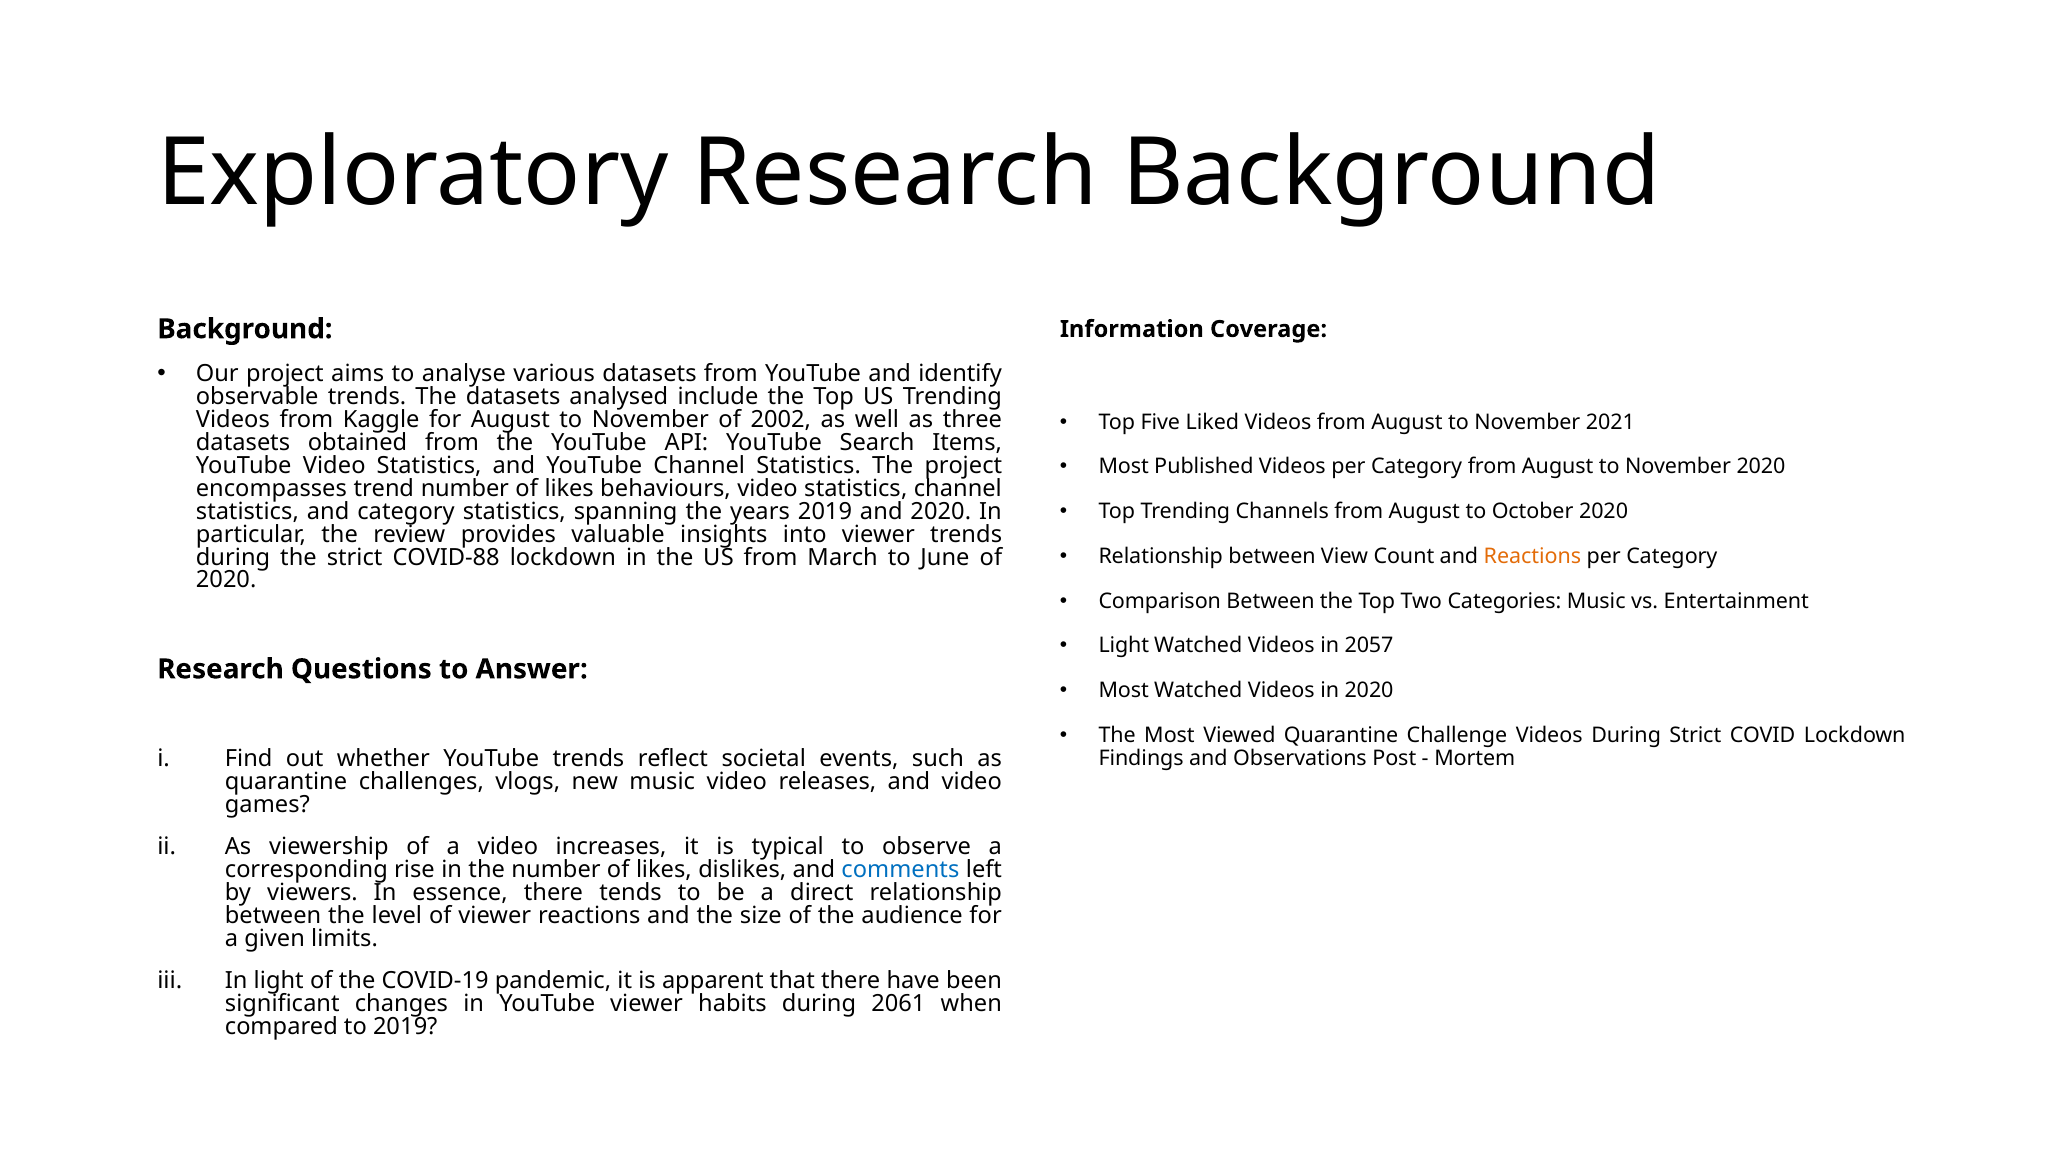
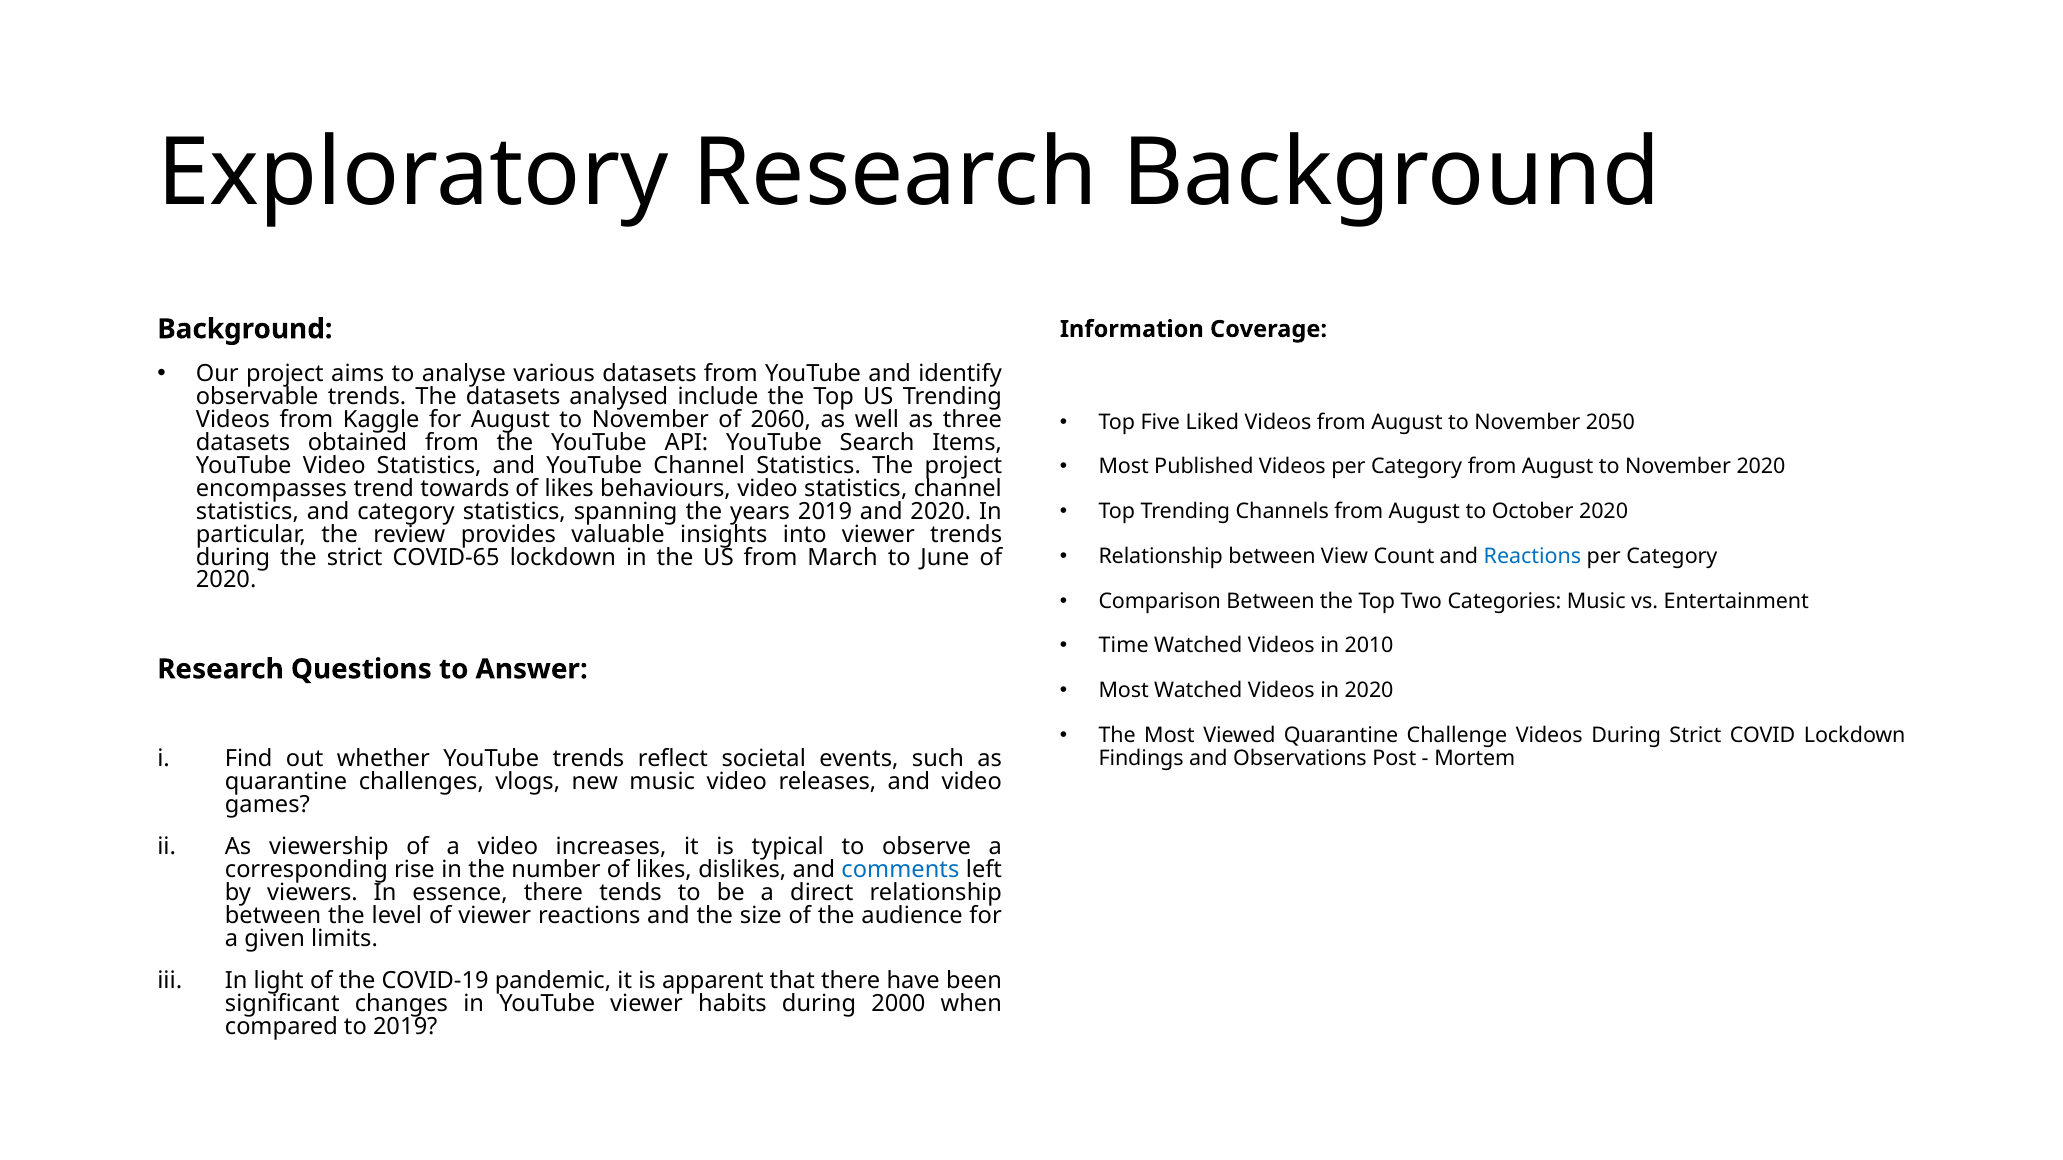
2021: 2021 -> 2050
2002: 2002 -> 2060
trend number: number -> towards
Reactions at (1532, 556) colour: orange -> blue
COVID-88: COVID-88 -> COVID-65
Light at (1124, 646): Light -> Time
2057: 2057 -> 2010
2061: 2061 -> 2000
